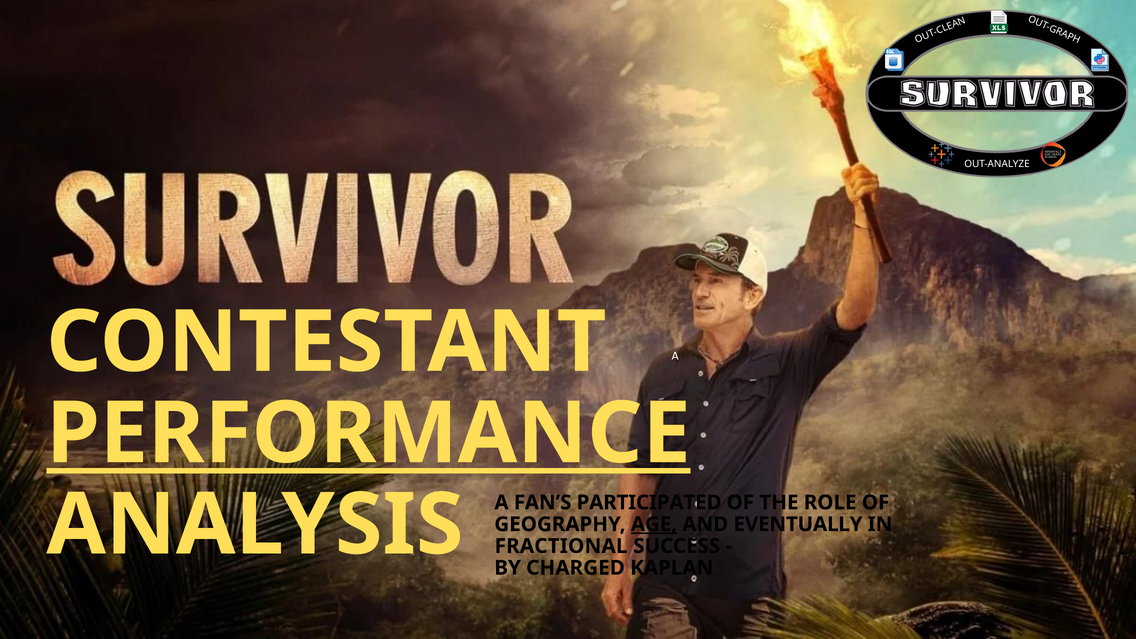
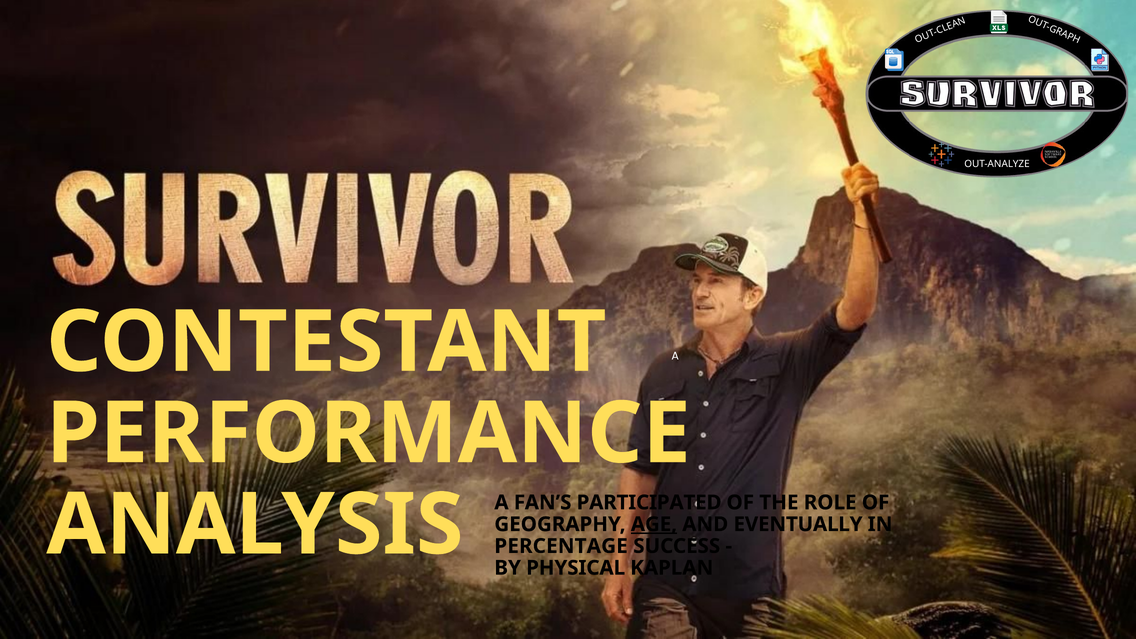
PERFORMANCE underline: present -> none
FRACTIONAL: FRACTIONAL -> PERCENTAGE
CHARGED: CHARGED -> PHYSICAL
